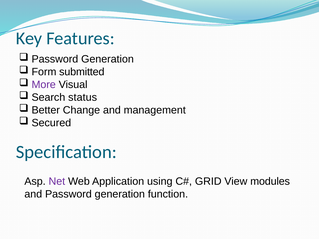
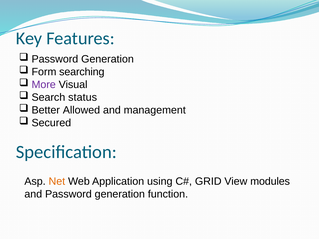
submitted: submitted -> searching
Change: Change -> Allowed
Net colour: purple -> orange
